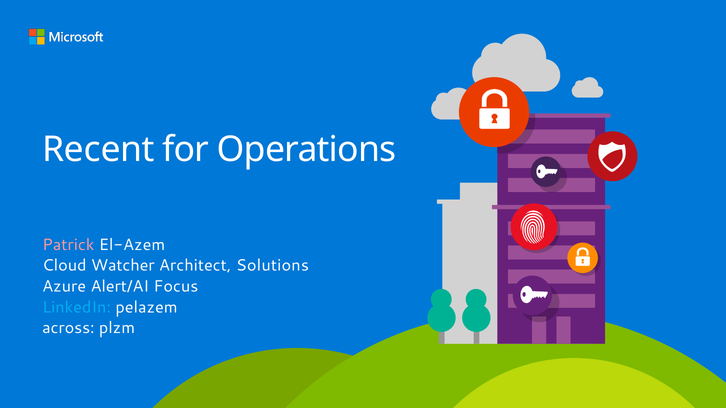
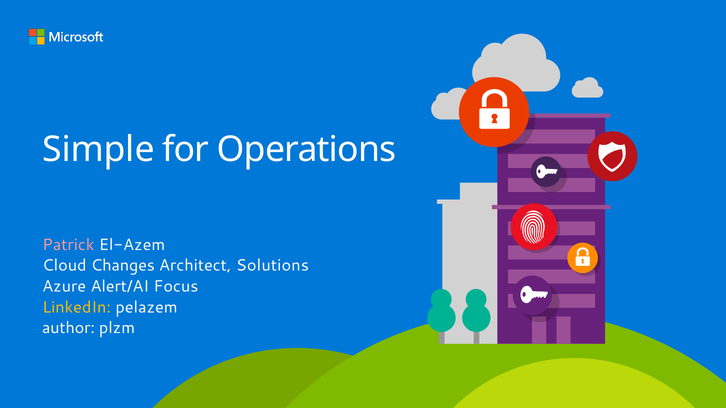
Recent: Recent -> Simple
Watcher: Watcher -> Changes
LinkedIn colour: light blue -> yellow
across: across -> author
